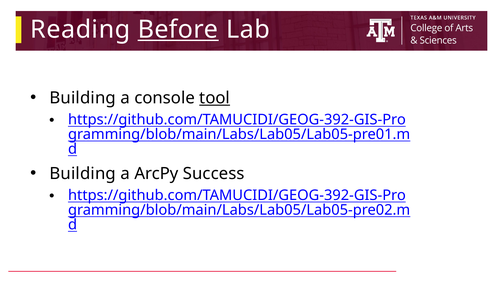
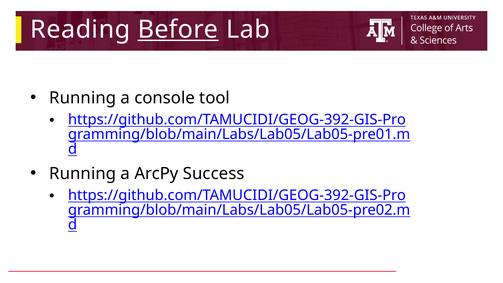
Building at (83, 98): Building -> Running
tool underline: present -> none
Building at (83, 174): Building -> Running
